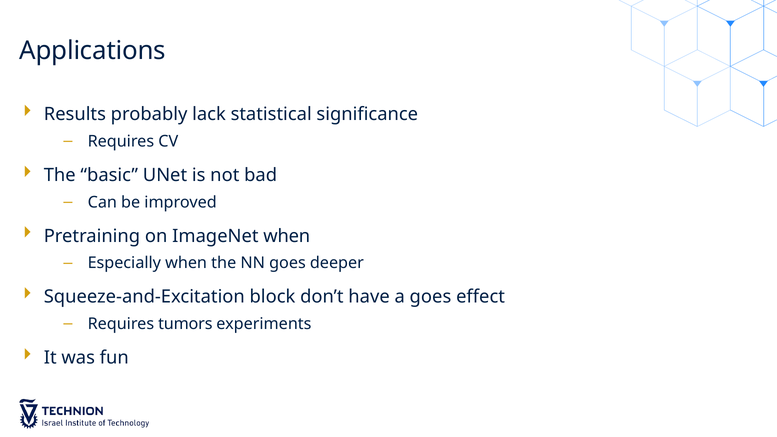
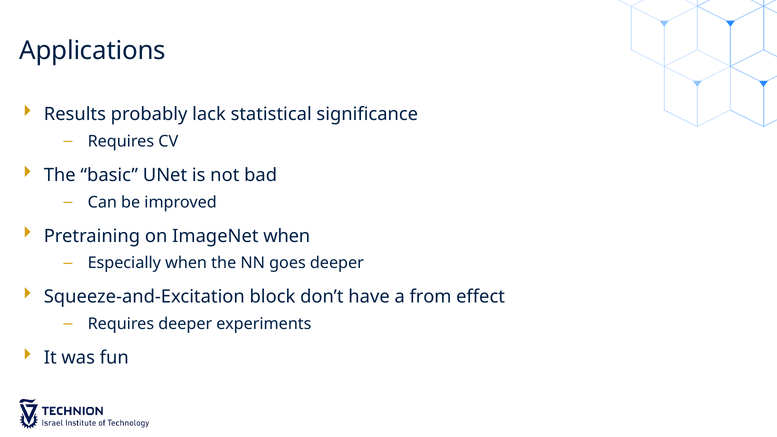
a goes: goes -> from
Requires tumors: tumors -> deeper
